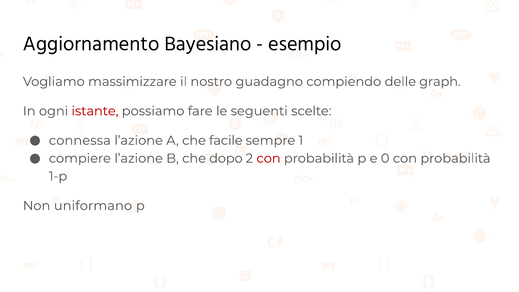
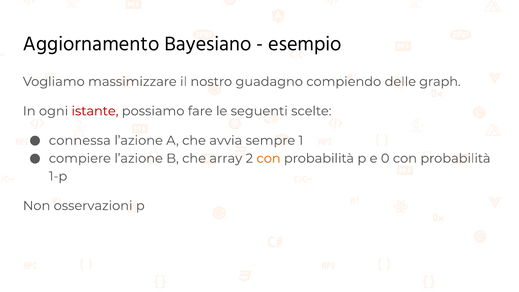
facile: facile -> avvia
dopo: dopo -> array
con at (269, 158) colour: red -> orange
uniformano: uniformano -> osservazioni
